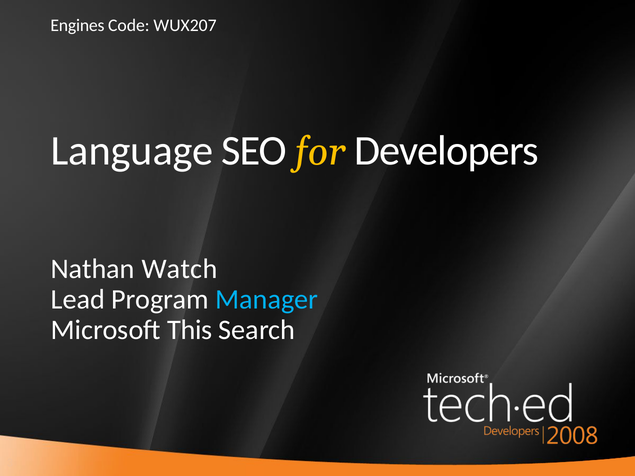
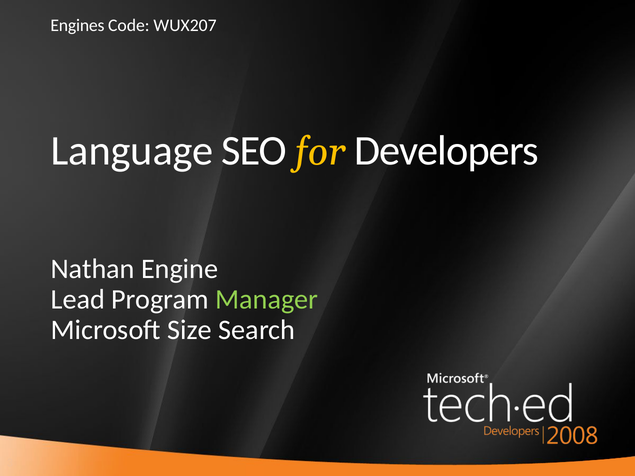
Watch: Watch -> Engine
Manager colour: light blue -> light green
This: This -> Size
